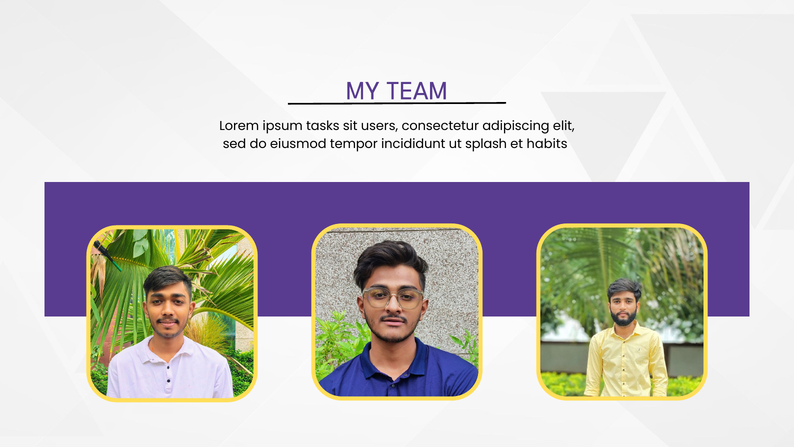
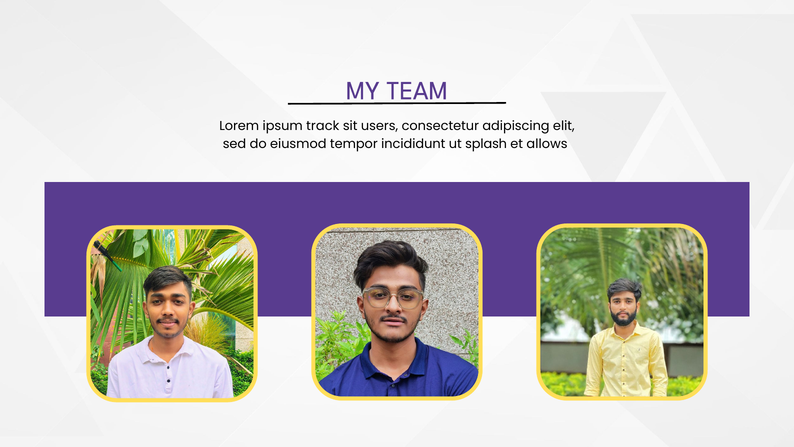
tasks: tasks -> track
habits: habits -> allows
